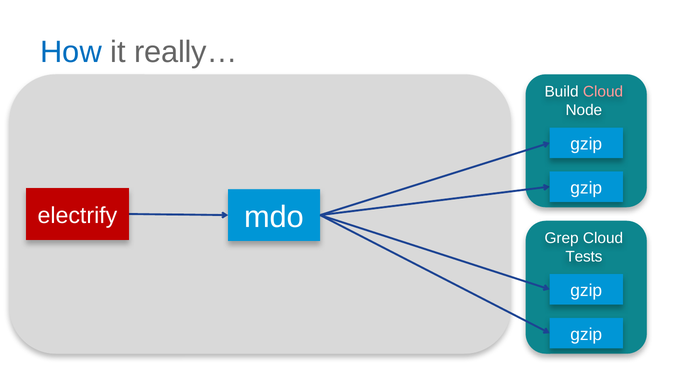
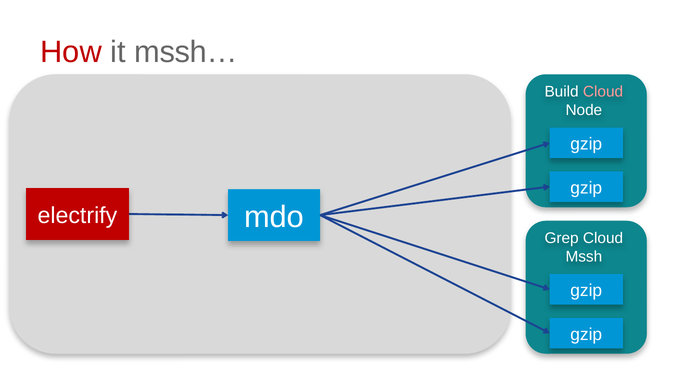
How colour: blue -> red
really…: really… -> mssh…
Tests: Tests -> Mssh
